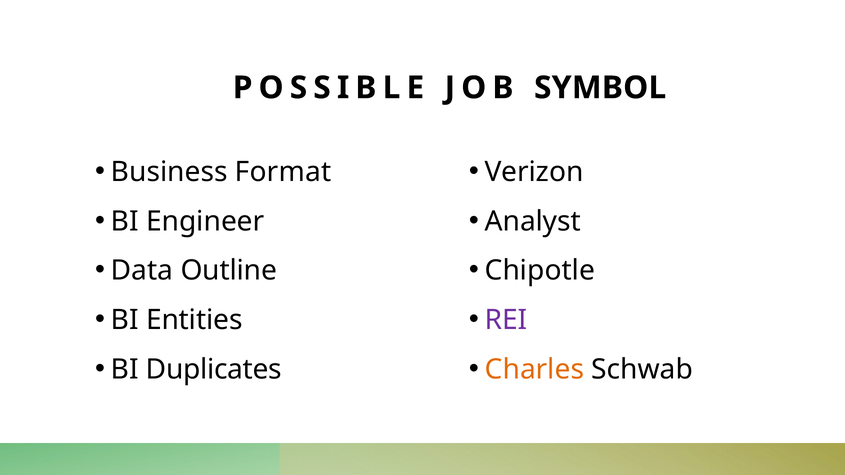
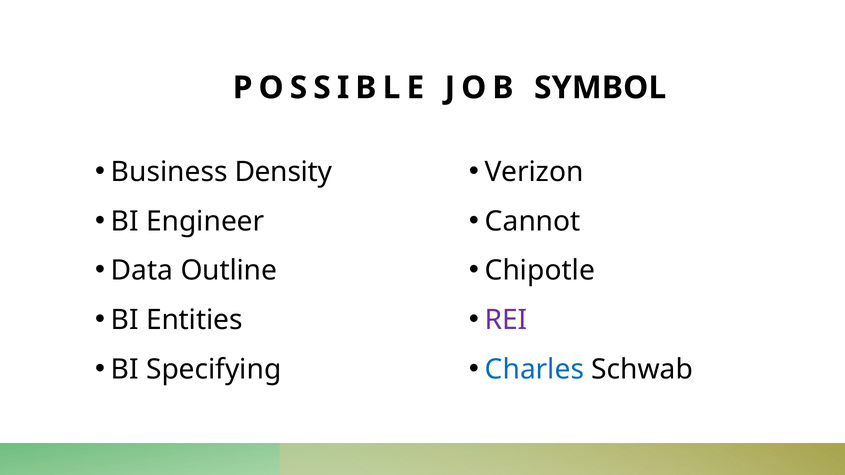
Format: Format -> Density
Analyst: Analyst -> Cannot
Duplicates: Duplicates -> Specifying
Charles colour: orange -> blue
